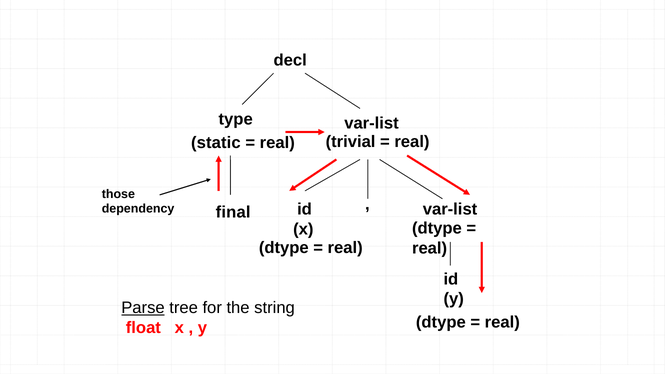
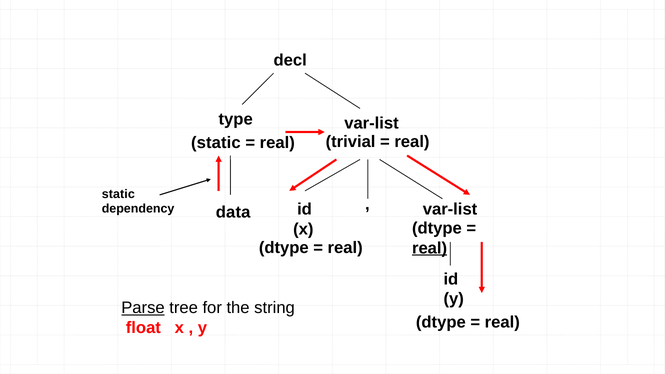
those at (118, 194): those -> static
final: final -> data
real at (430, 248) underline: none -> present
